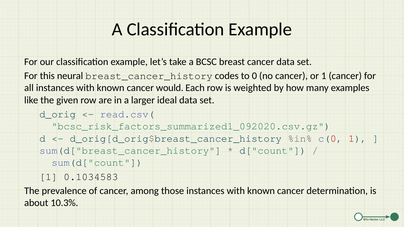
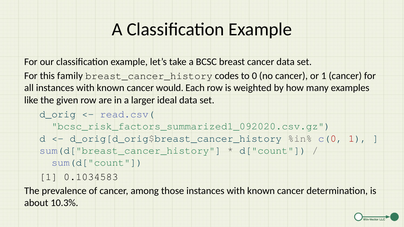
neural: neural -> family
